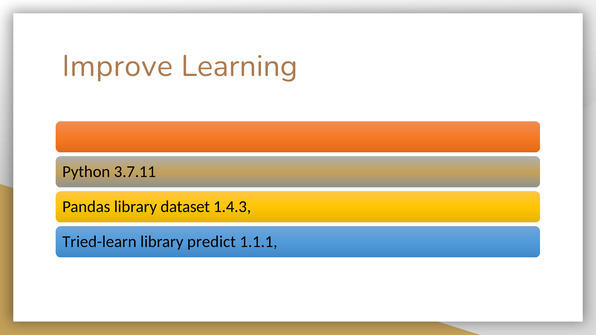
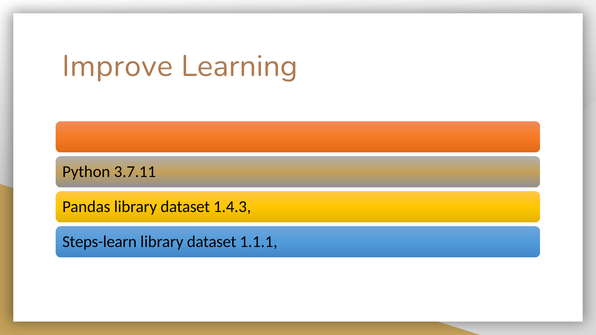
Tried-learn: Tried-learn -> Steps-learn
predict at (211, 242): predict -> dataset
